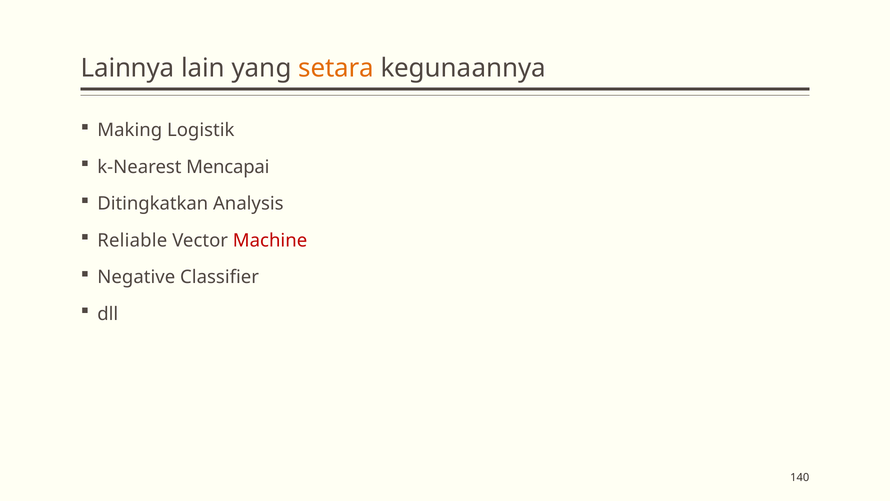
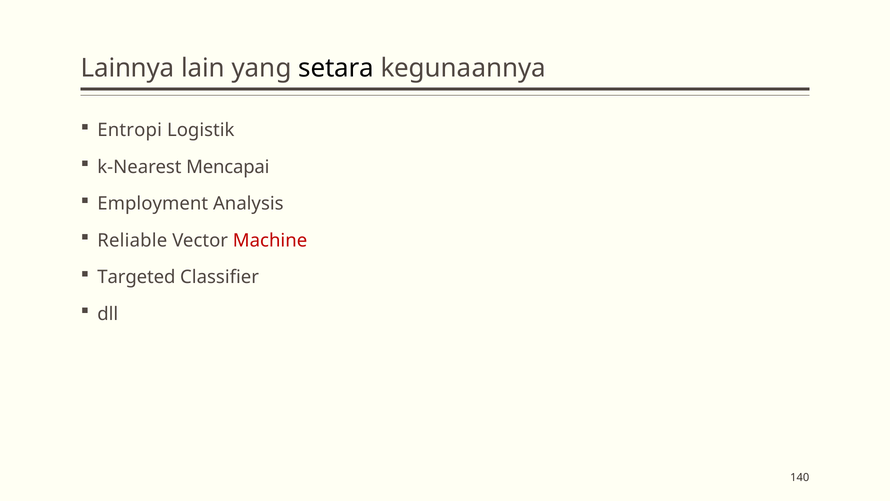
setara colour: orange -> black
Making: Making -> Entropi
Ditingkatkan: Ditingkatkan -> Employment
Negative: Negative -> Targeted
